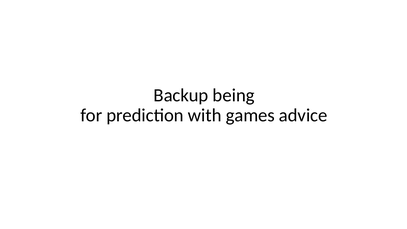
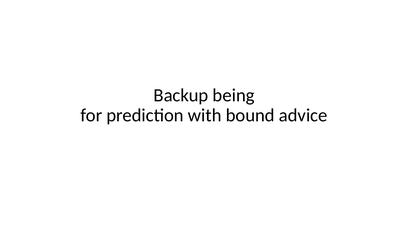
games: games -> bound
